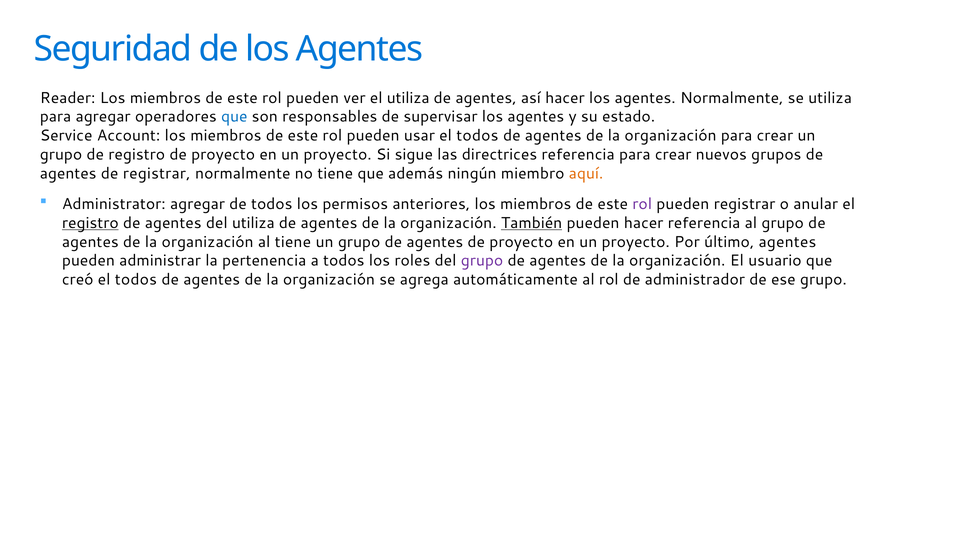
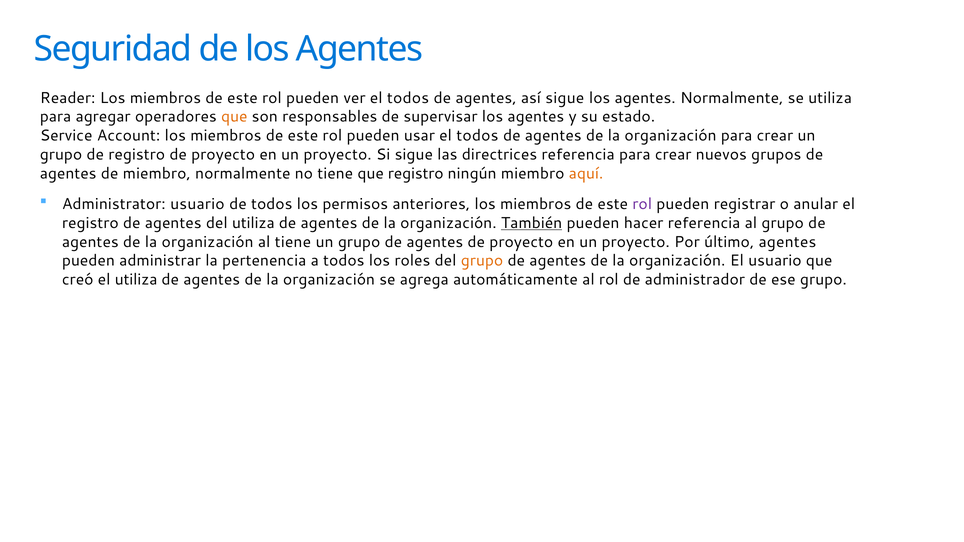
ver el utiliza: utiliza -> todos
así hacer: hacer -> sigue
que at (234, 117) colour: blue -> orange
de registrar: registrar -> miembro
que además: además -> registro
Administrator agregar: agregar -> usuario
registro at (90, 223) underline: present -> none
grupo at (482, 261) colour: purple -> orange
creó el todos: todos -> utiliza
